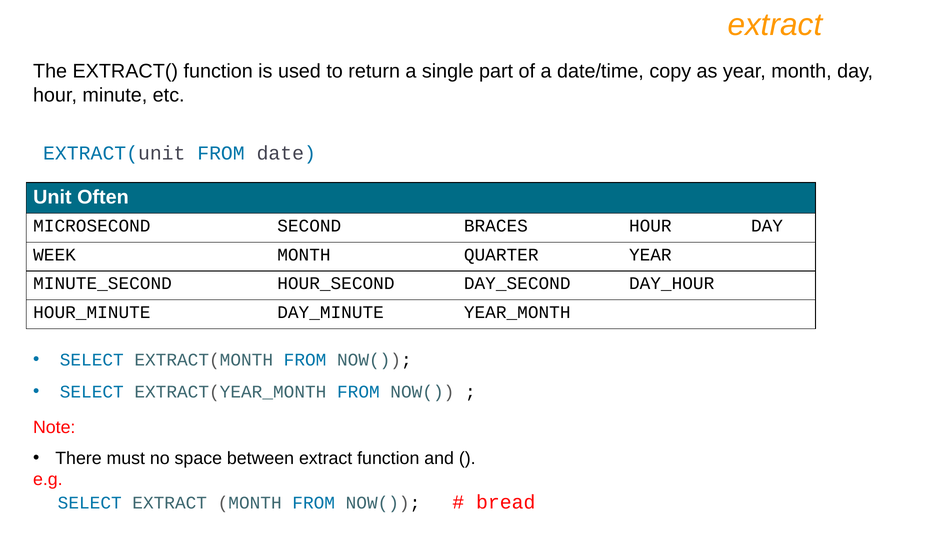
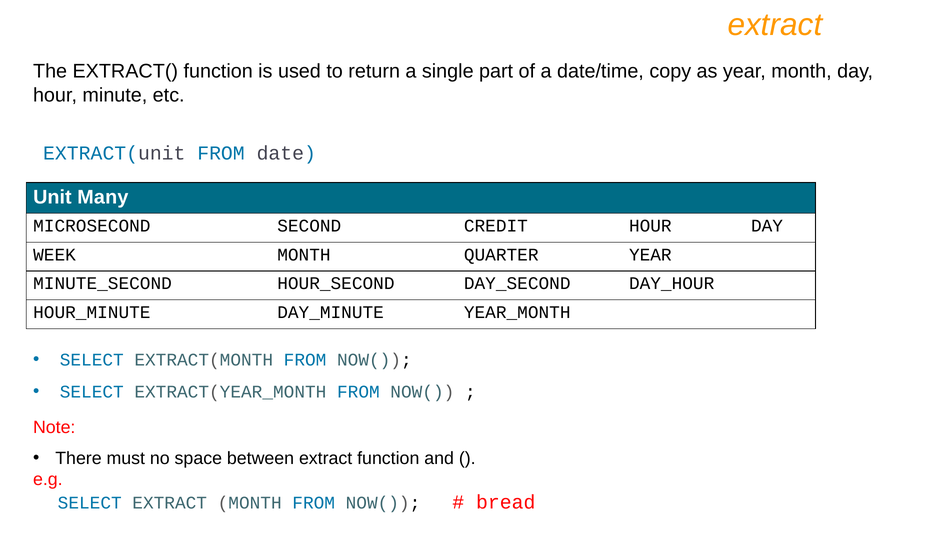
Often: Often -> Many
BRACES: BRACES -> CREDIT
